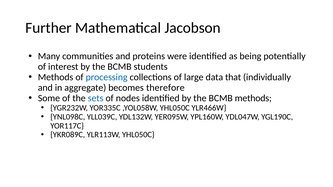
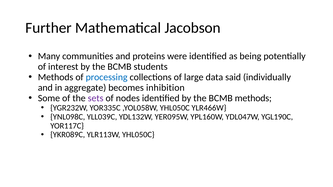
that: that -> said
therefore: therefore -> inhibition
sets colour: blue -> purple
